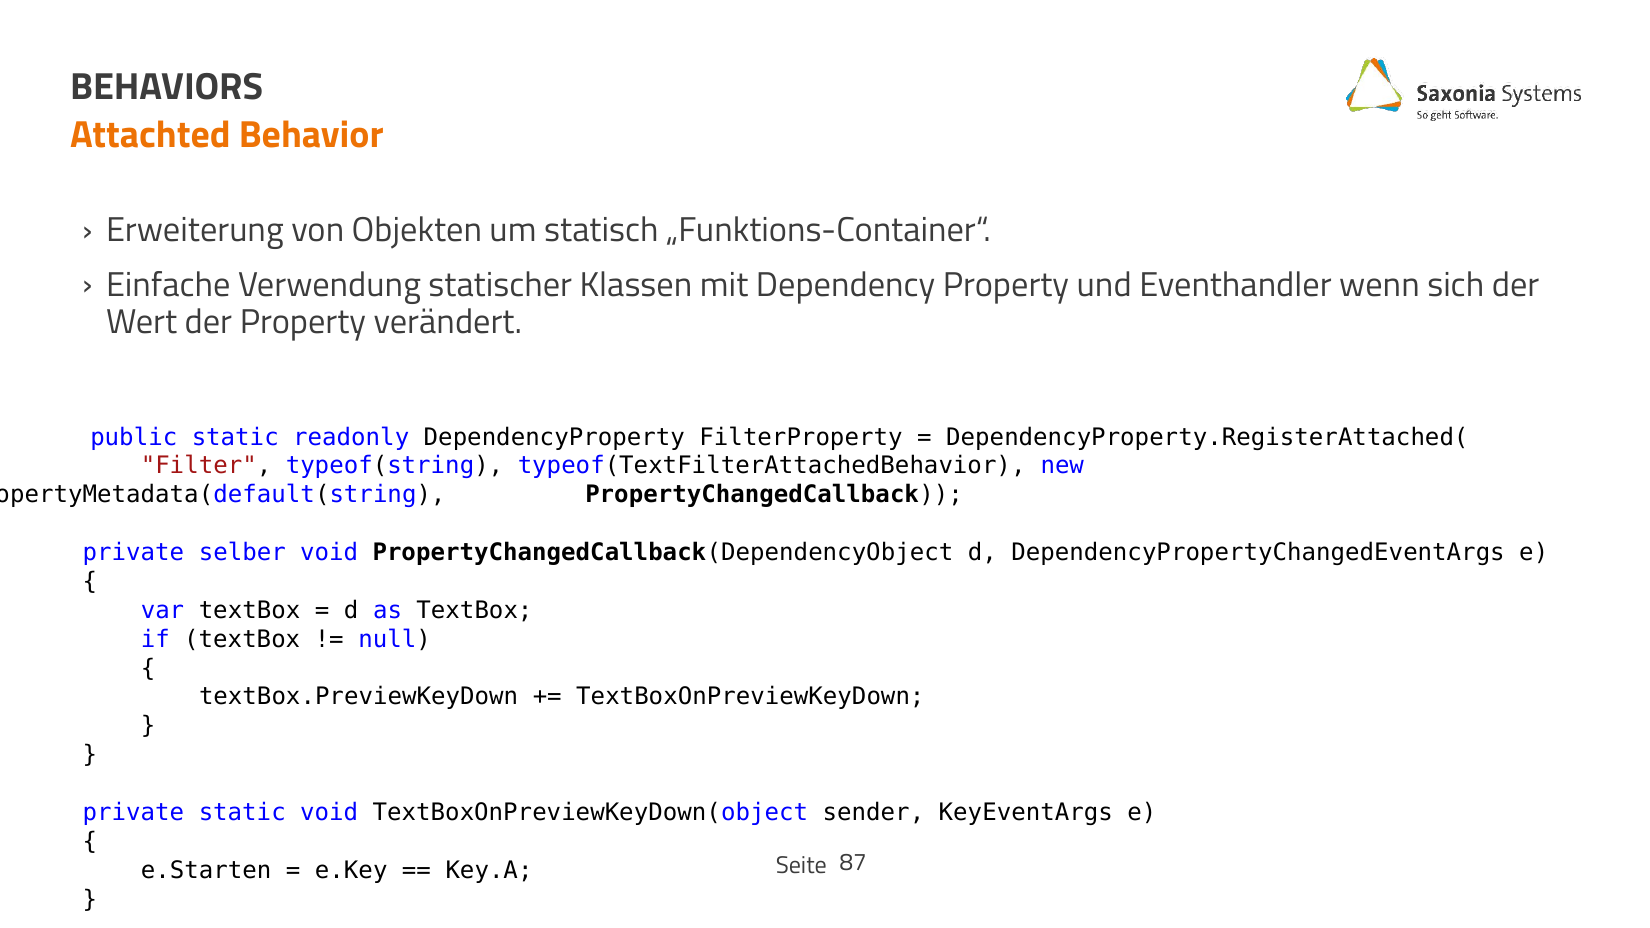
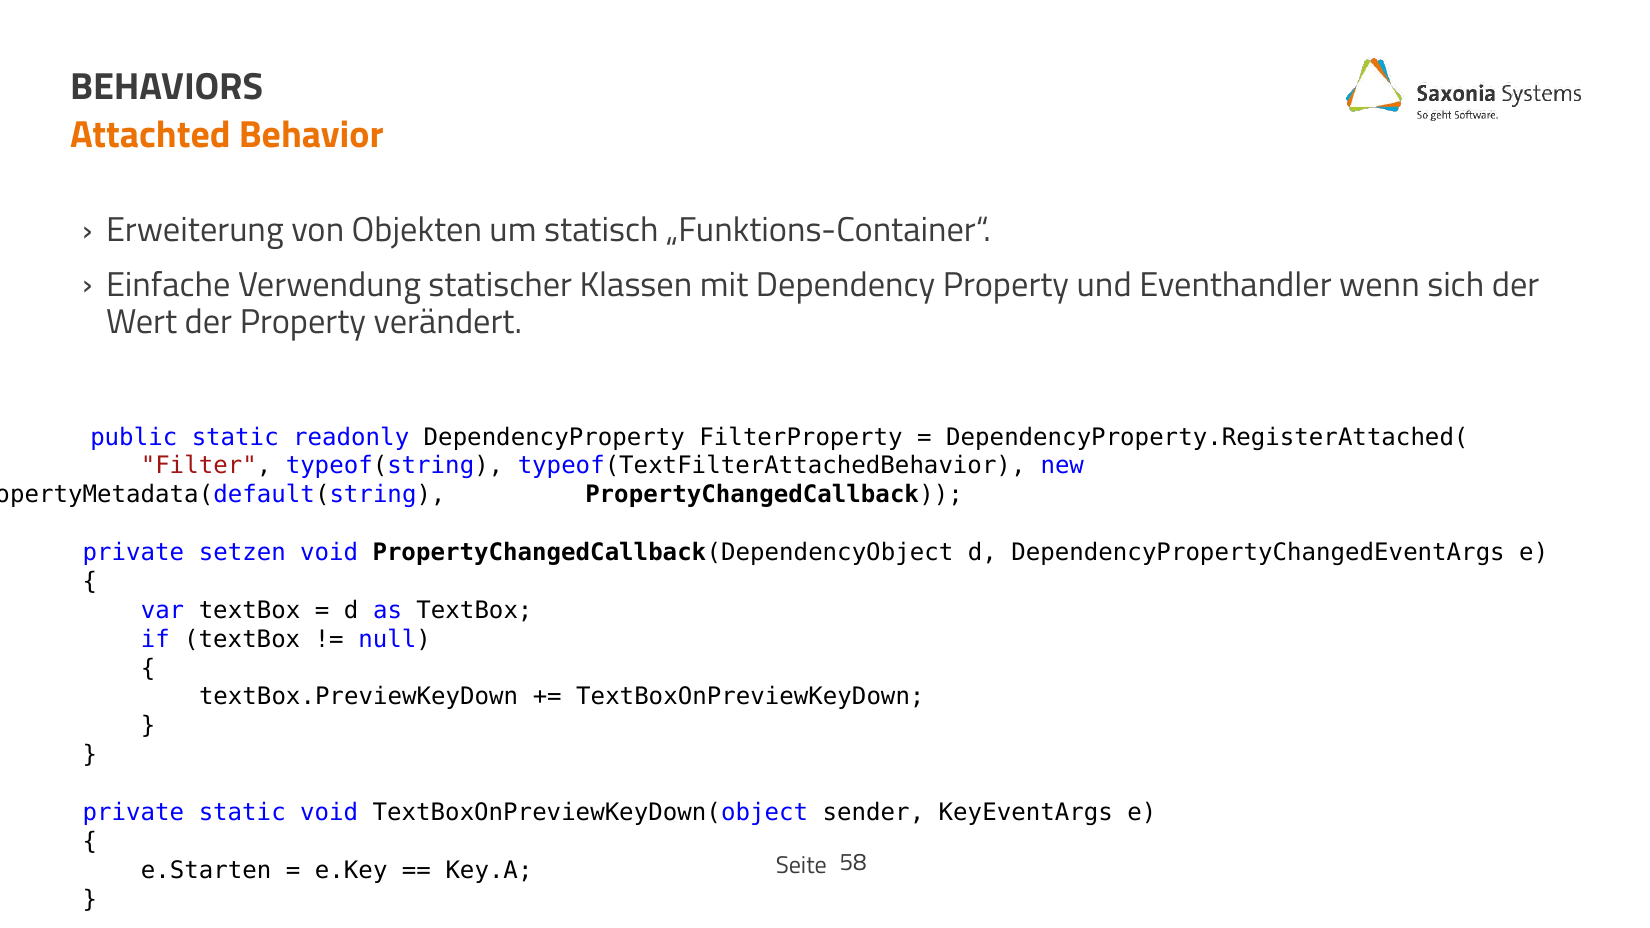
selber: selber -> setzen
87: 87 -> 58
